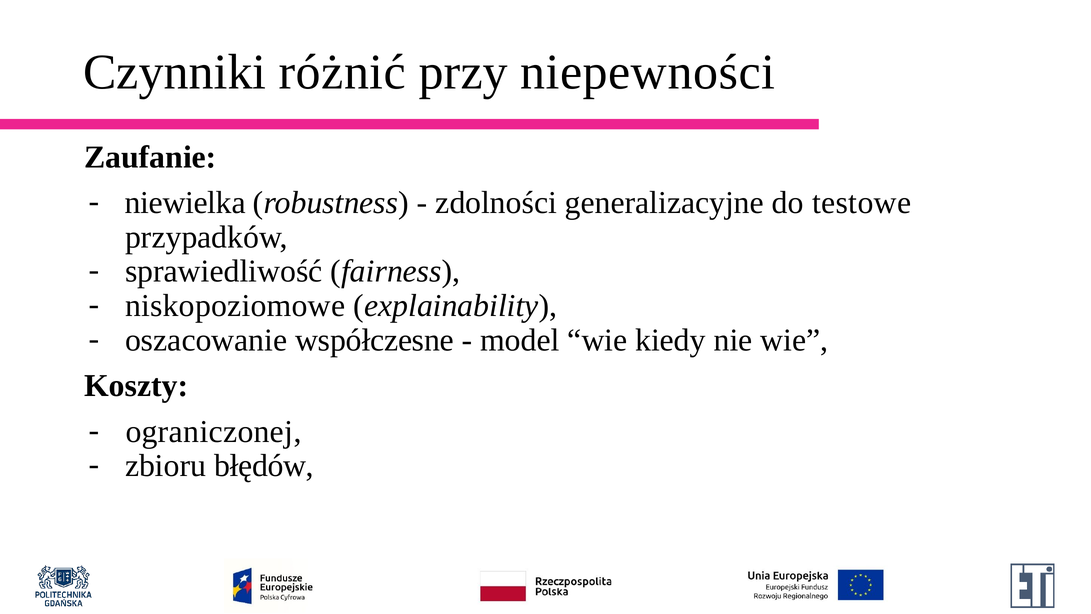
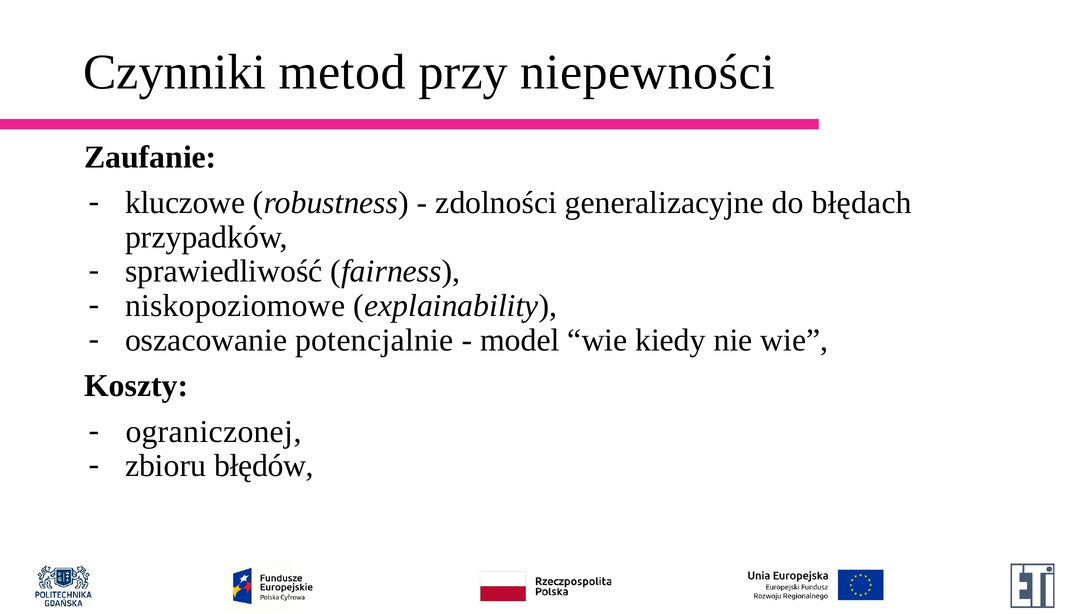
różnić: różnić -> metod
niewielka: niewielka -> kluczowe
testowe: testowe -> błędach
współczesne: współczesne -> potencjalnie
